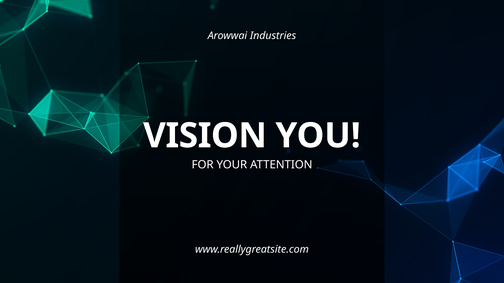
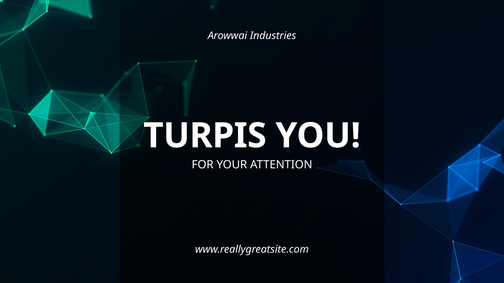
VISION: VISION -> TURPIS
